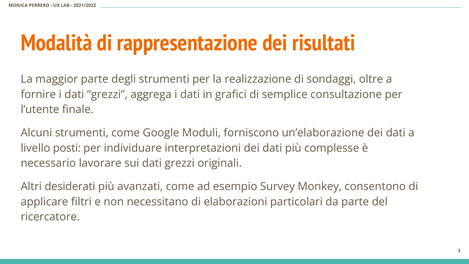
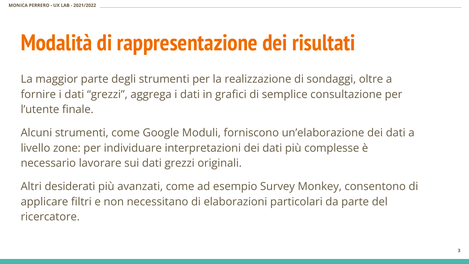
posti: posti -> zone
